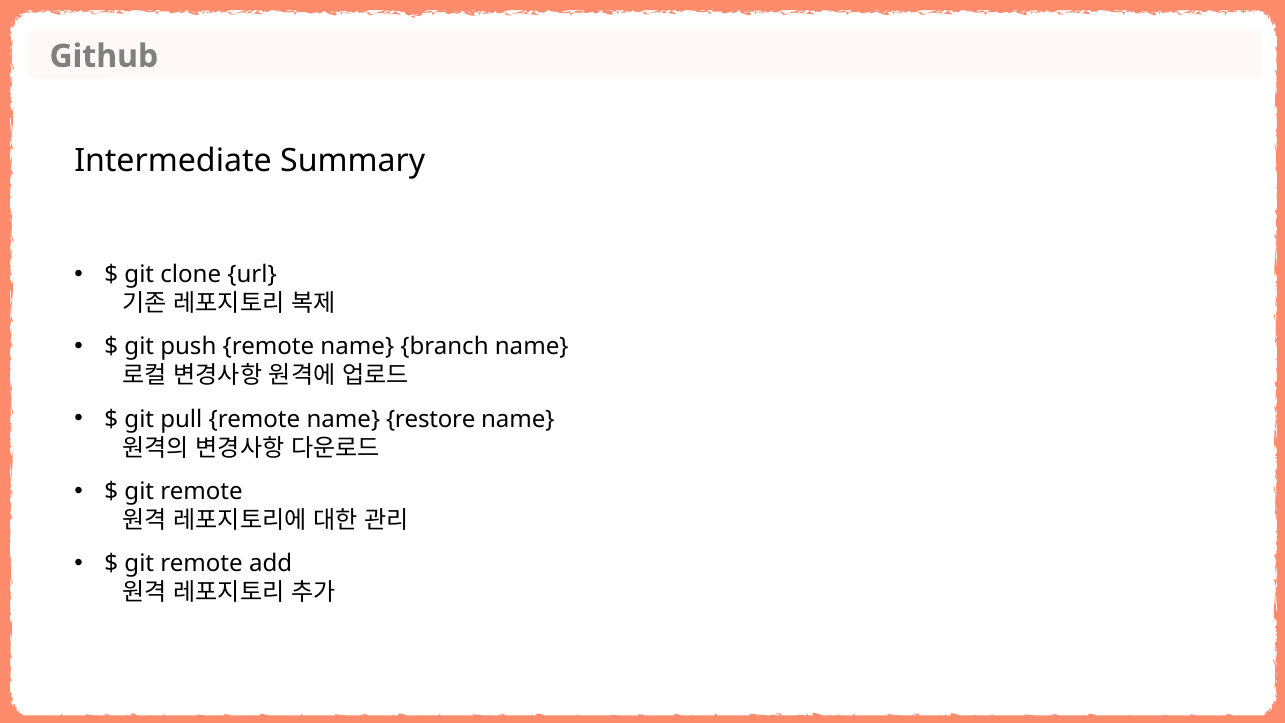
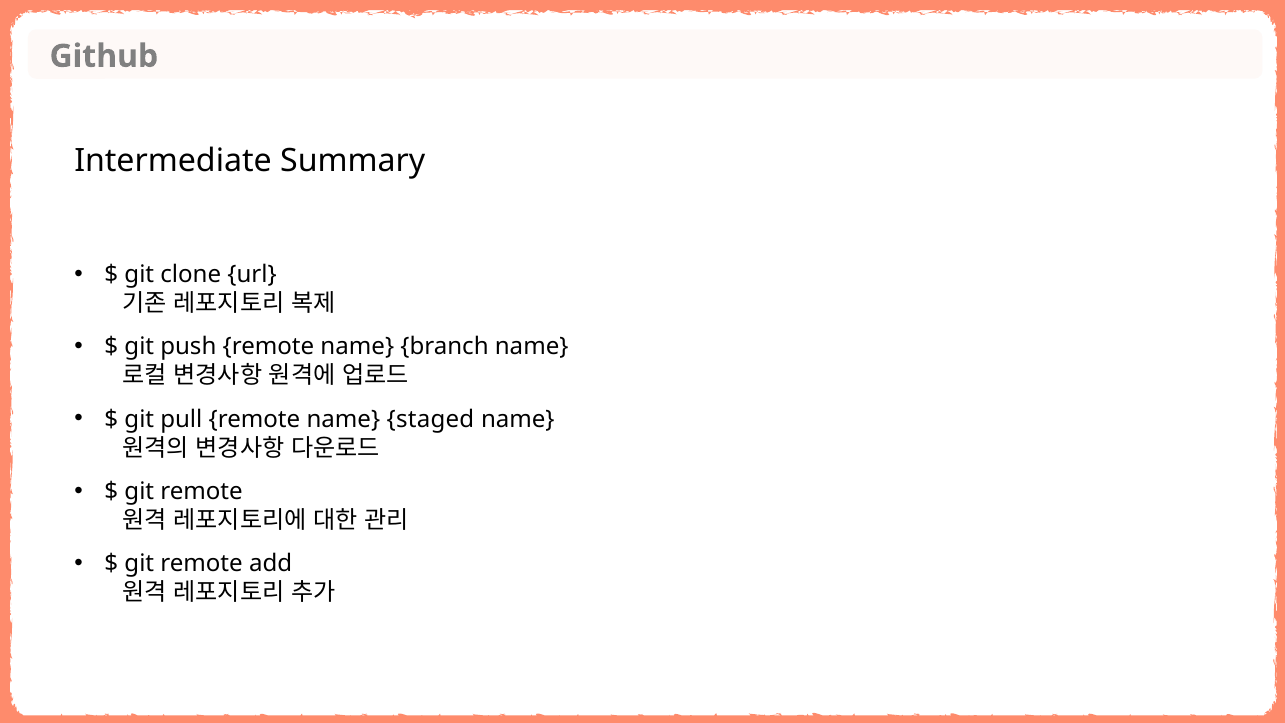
restore: restore -> staged
